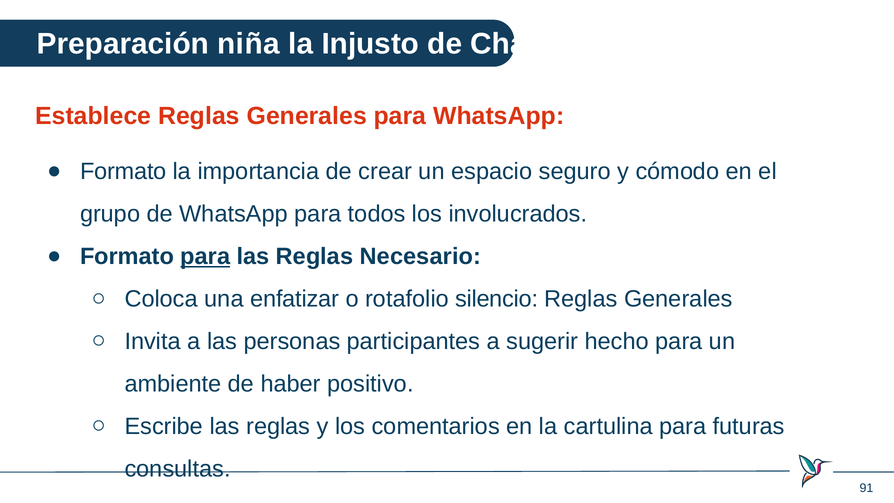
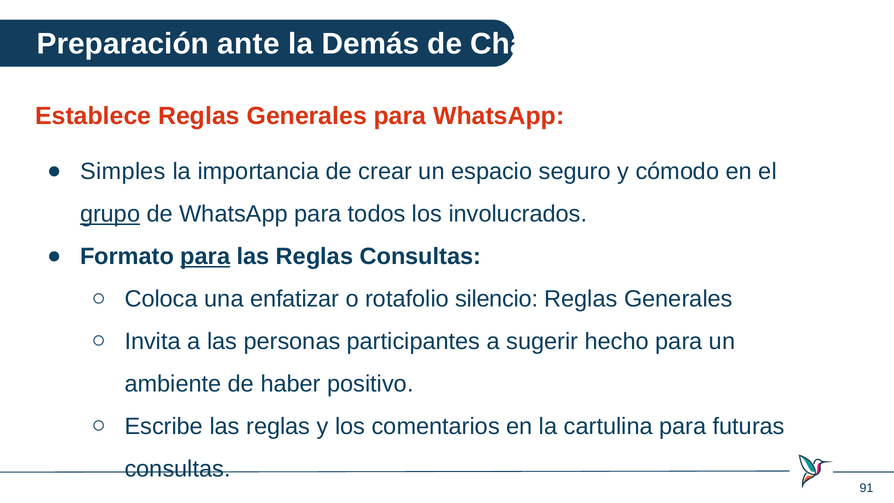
niña: niña -> ante
Injusto: Injusto -> Demás
Formato at (123, 172): Formato -> Simples
grupo underline: none -> present
Reglas Necesario: Necesario -> Consultas
